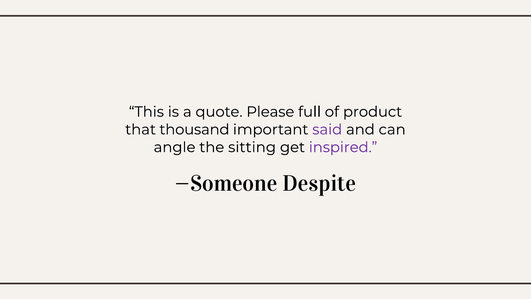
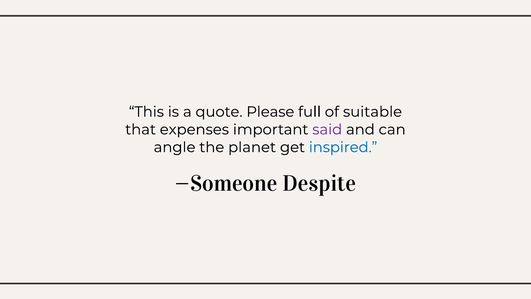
product: product -> suitable
thousand: thousand -> expenses
sitting: sitting -> planet
inspired colour: purple -> blue
